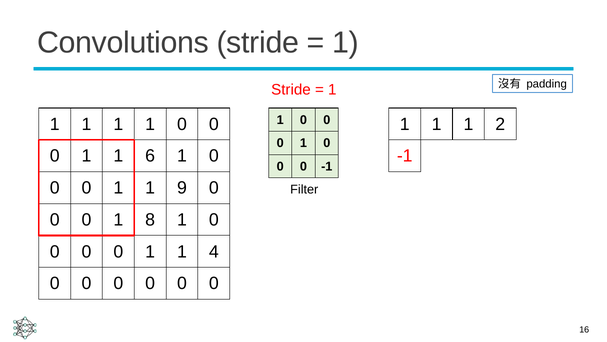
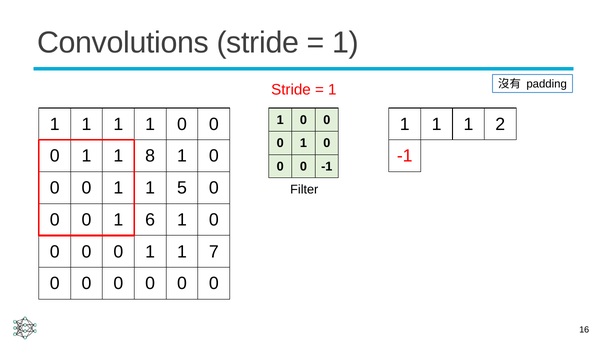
6: 6 -> 8
9: 9 -> 5
8: 8 -> 6
4: 4 -> 7
